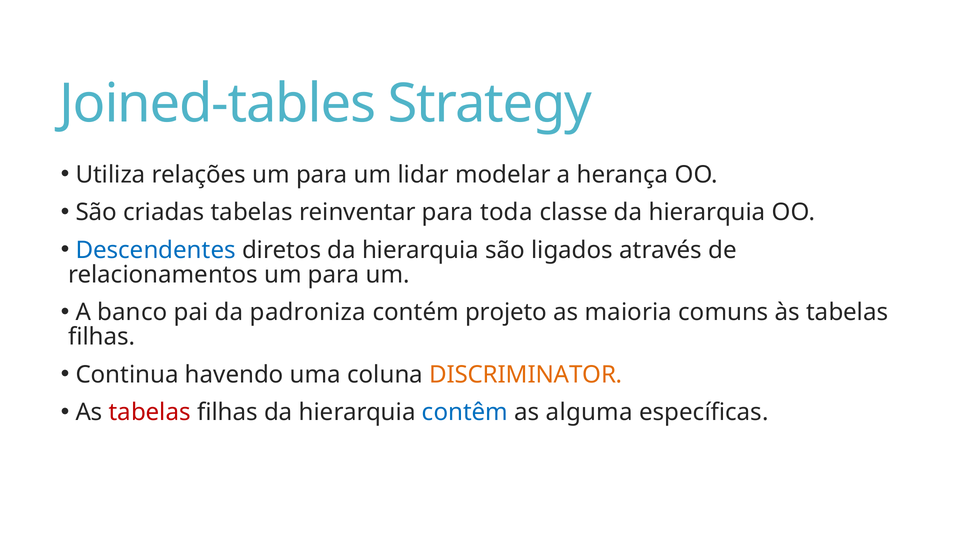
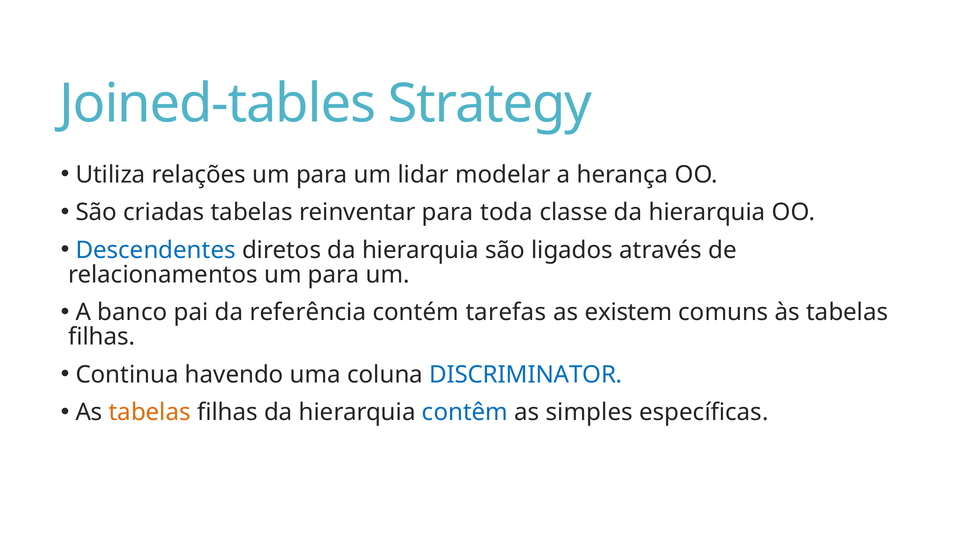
padroniza: padroniza -> referência
projeto: projeto -> tarefas
maioria: maioria -> existem
DISCRIMINATOR colour: orange -> blue
tabelas at (150, 413) colour: red -> orange
alguma: alguma -> simples
